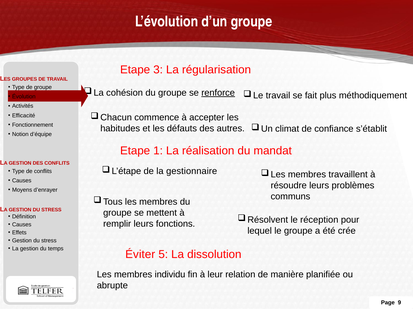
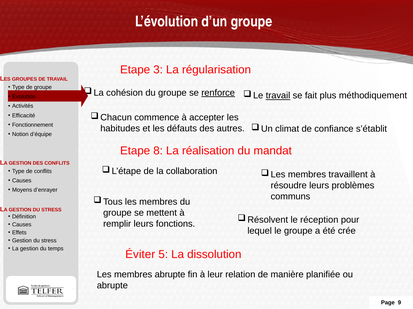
travail at (278, 96) underline: none -> present
1: 1 -> 8
gestionnaire: gestionnaire -> collaboration
membres individu: individu -> abrupte
